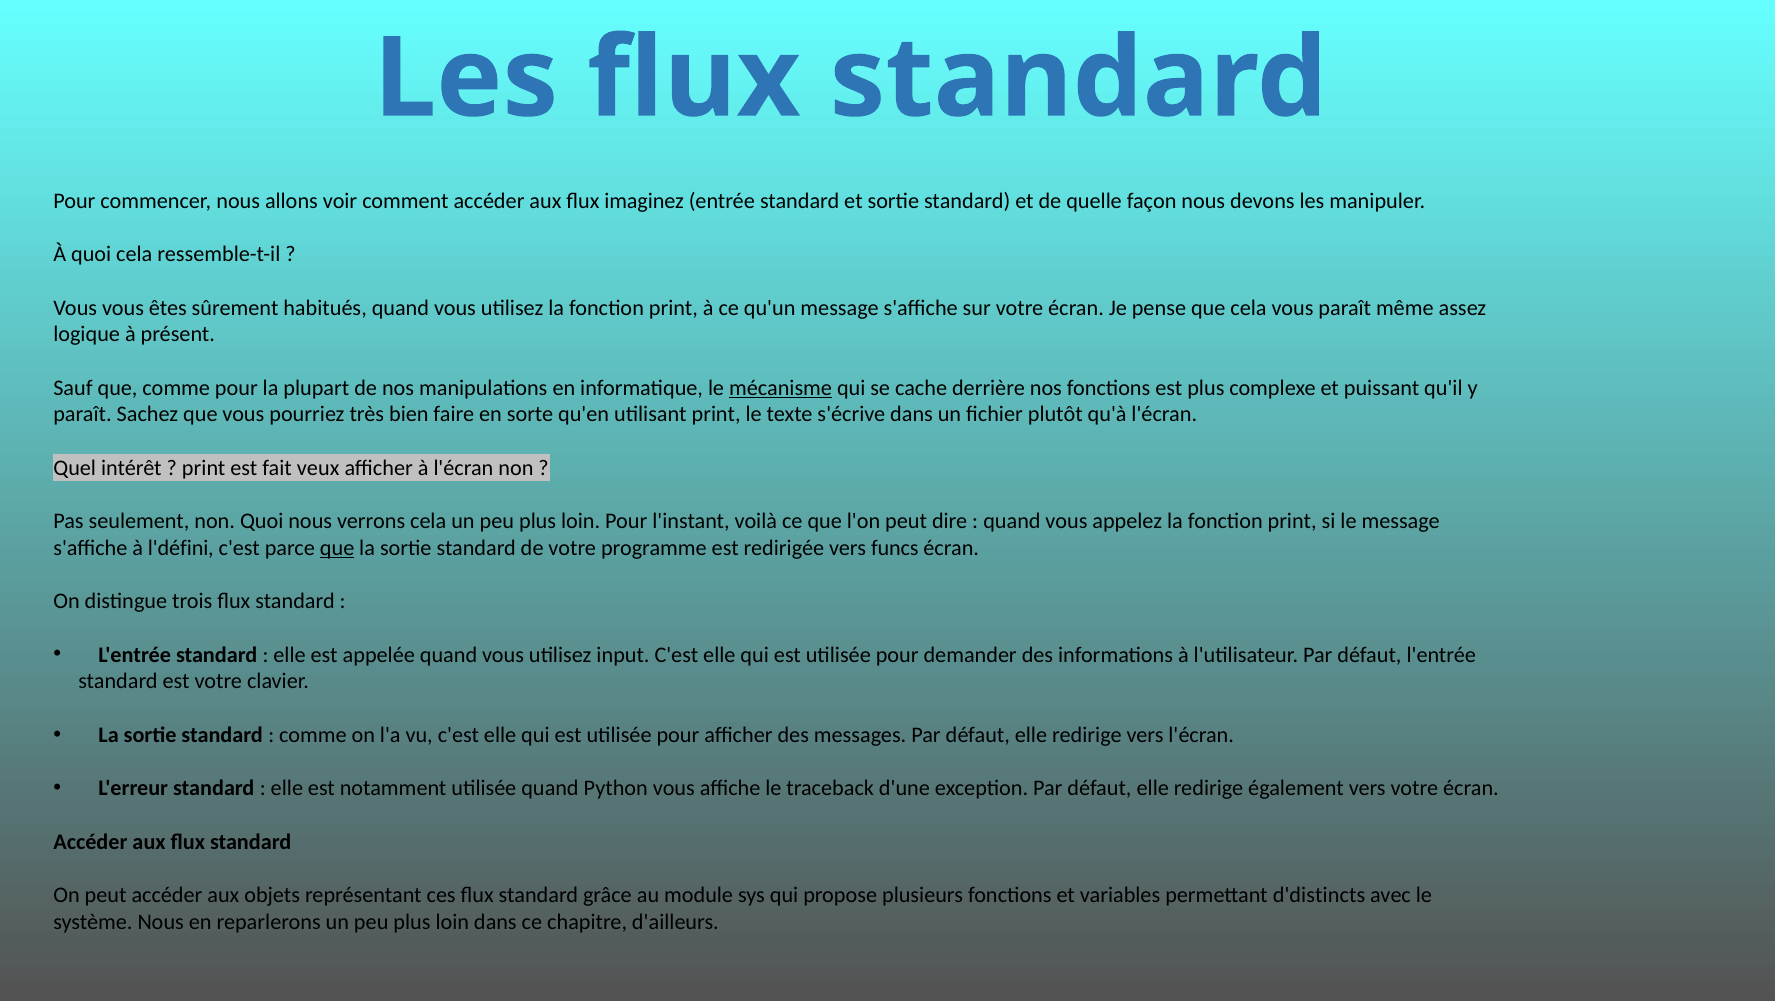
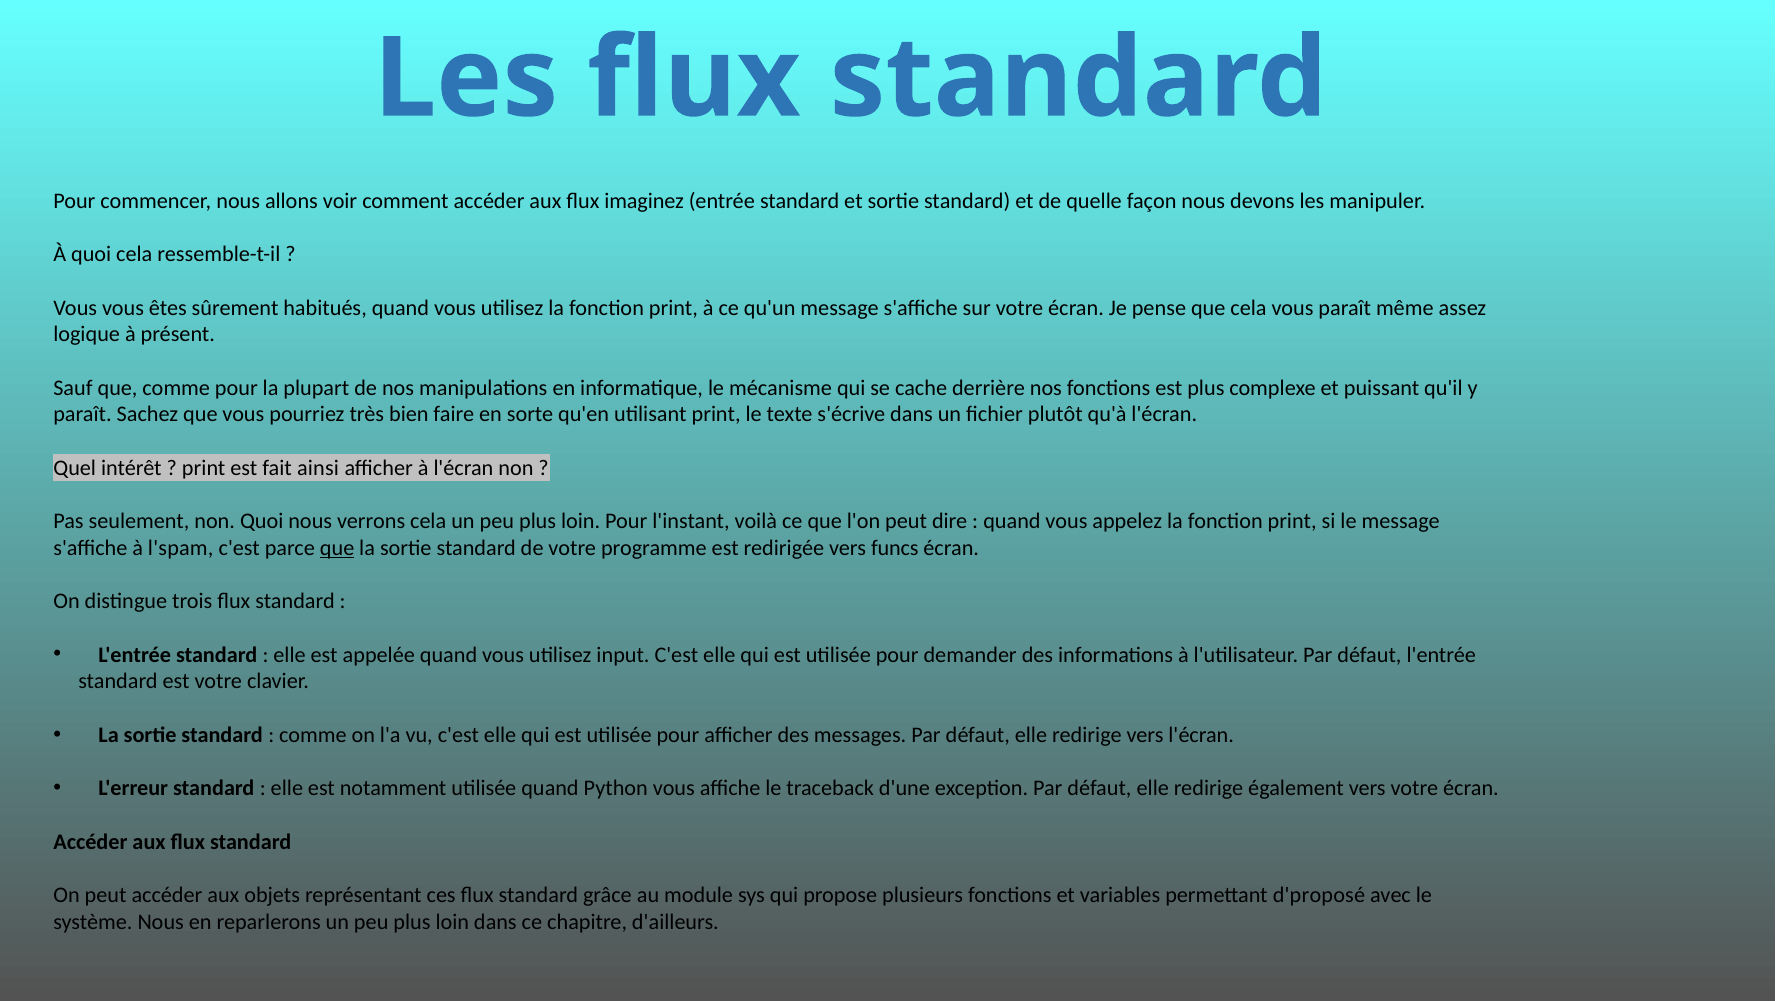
mécanisme underline: present -> none
veux: veux -> ainsi
l'défini: l'défini -> l'spam
d'distincts: d'distincts -> d'proposé
